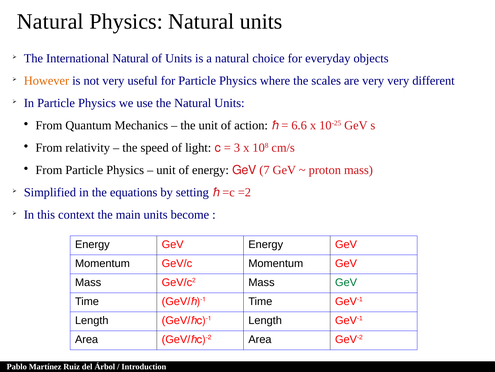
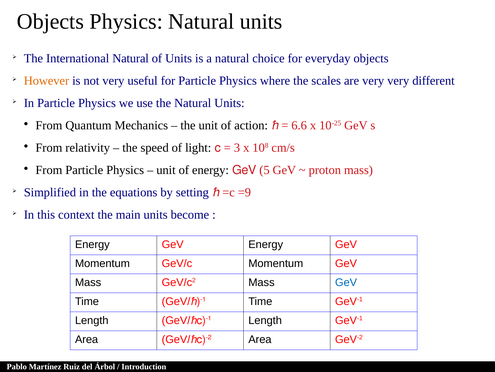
Natural at (50, 21): Natural -> Objects
7: 7 -> 5
=2: =2 -> =9
GeV at (346, 282) colour: green -> blue
